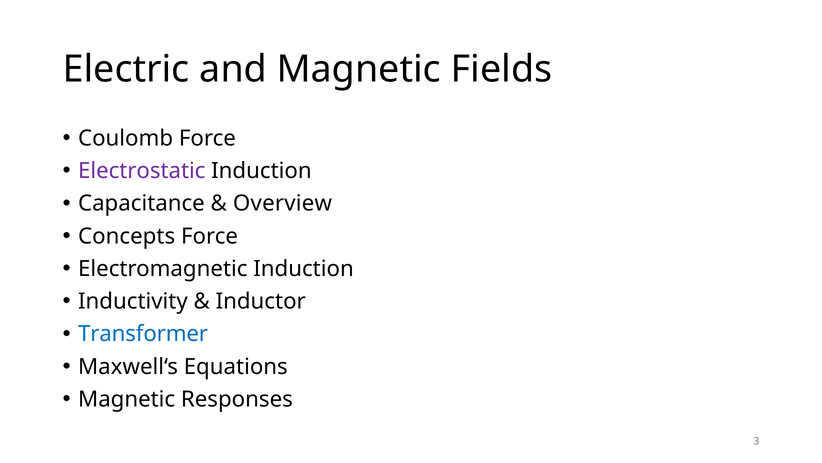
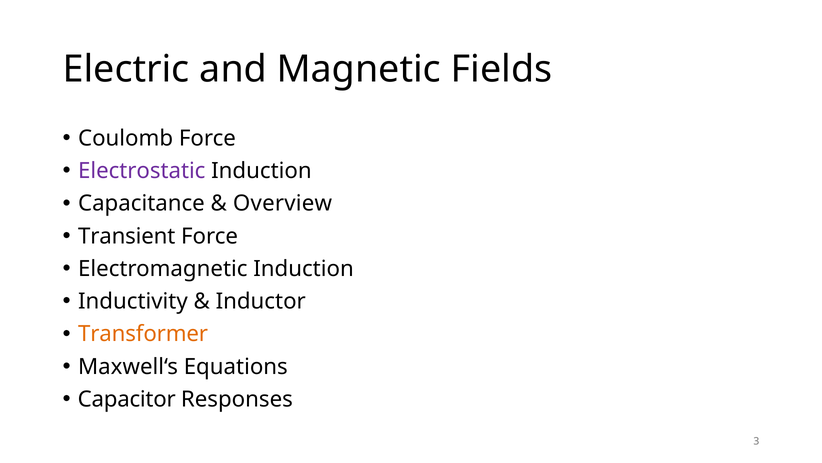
Concepts: Concepts -> Transient
Transformer colour: blue -> orange
Magnetic at (127, 399): Magnetic -> Capacitor
